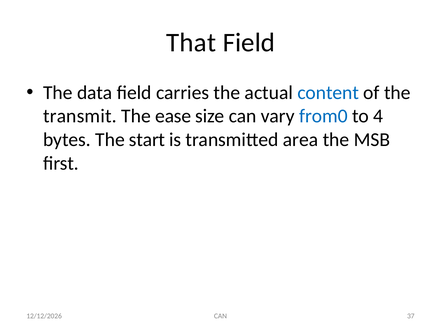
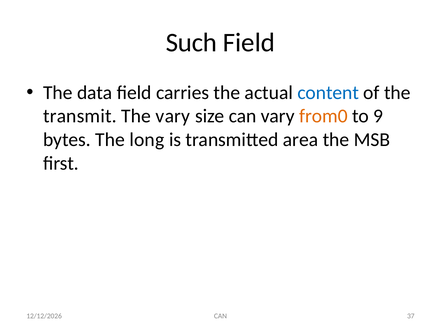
That: That -> Such
The ease: ease -> vary
from0 colour: blue -> orange
4: 4 -> 9
start: start -> long
